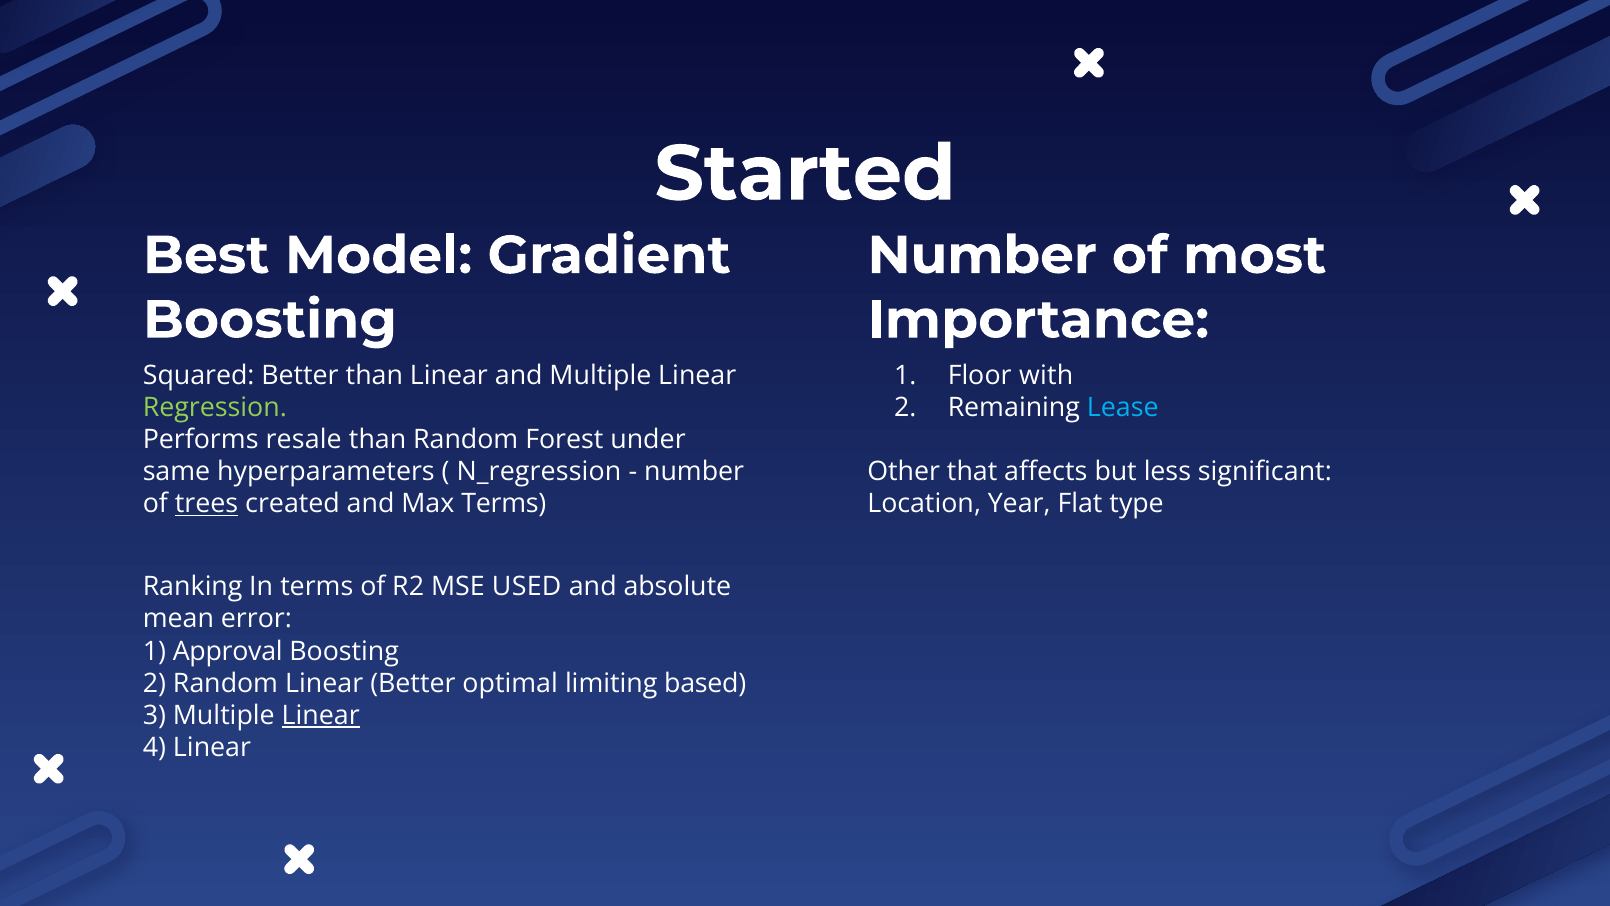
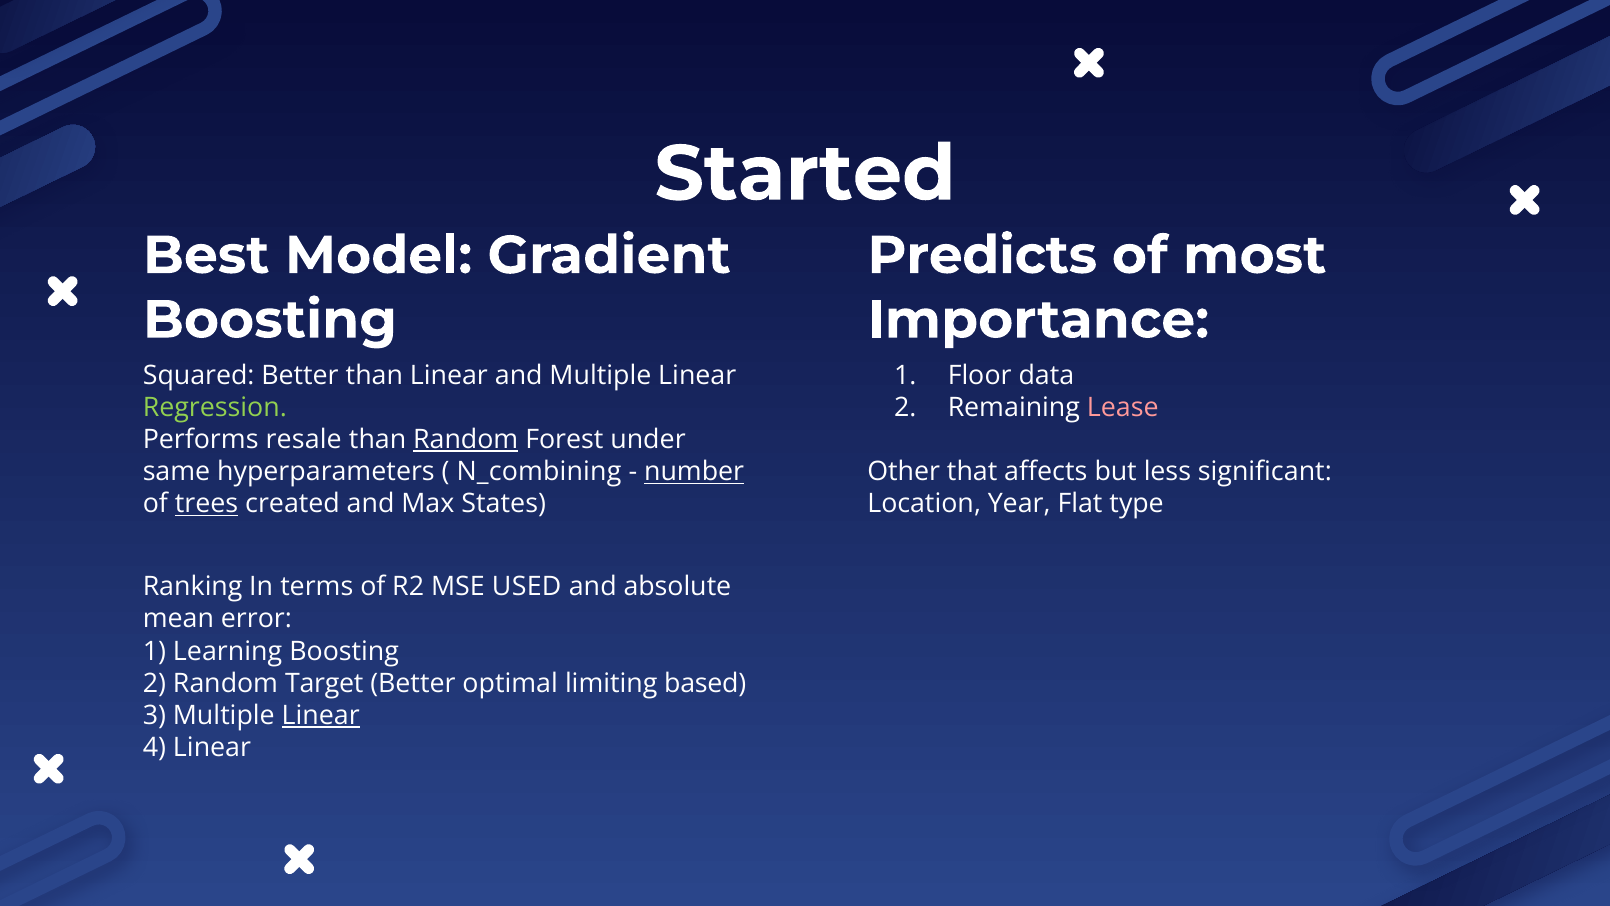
Number at (982, 255): Number -> Predicts
with: with -> data
Lease colour: light blue -> pink
Random at (466, 439) underline: none -> present
N_regression: N_regression -> N_combining
number at (694, 472) underline: none -> present
Max Terms: Terms -> States
Approval: Approval -> Learning
Random Linear: Linear -> Target
